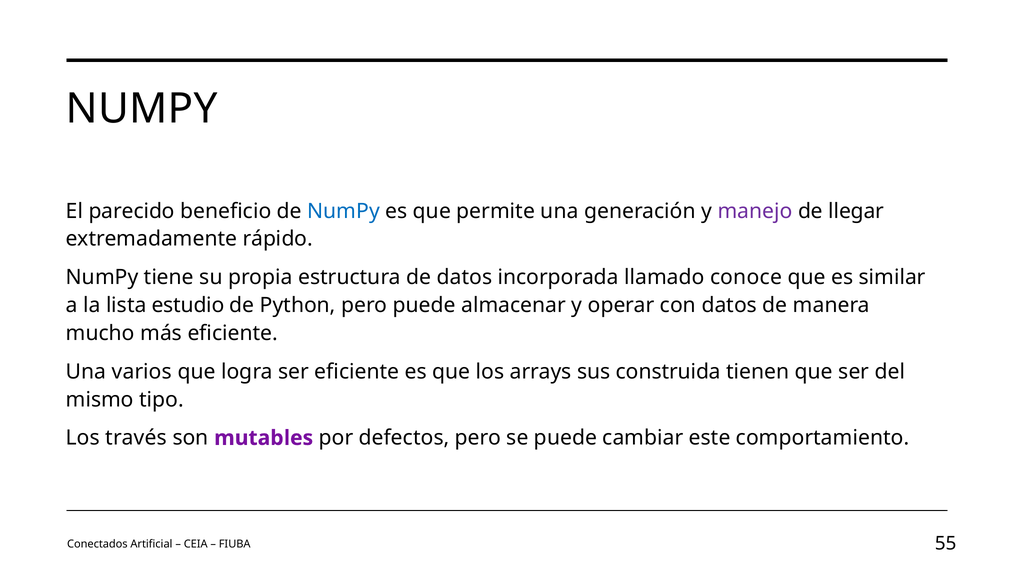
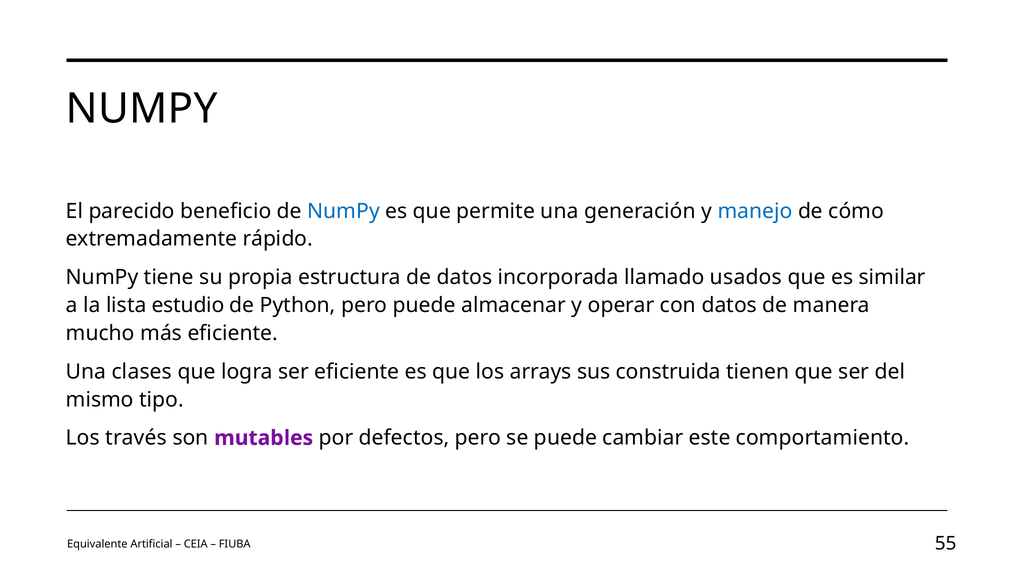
manejo colour: purple -> blue
llegar: llegar -> cómo
conoce: conoce -> usados
varios: varios -> clases
Conectados: Conectados -> Equivalente
